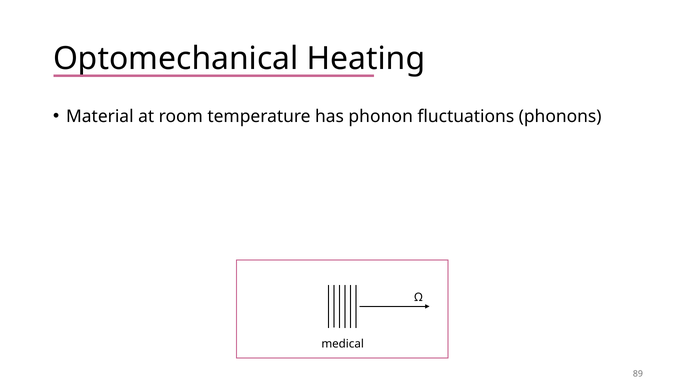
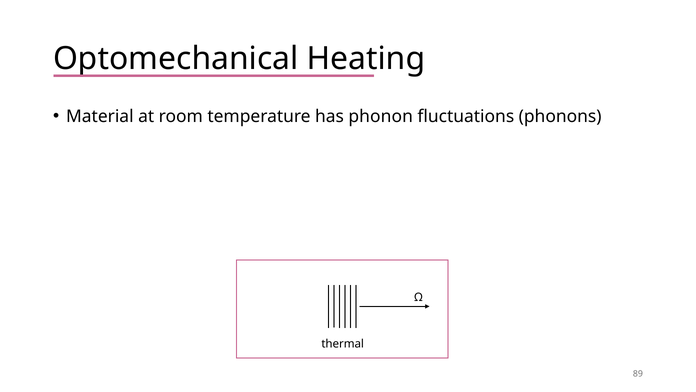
medical: medical -> thermal
